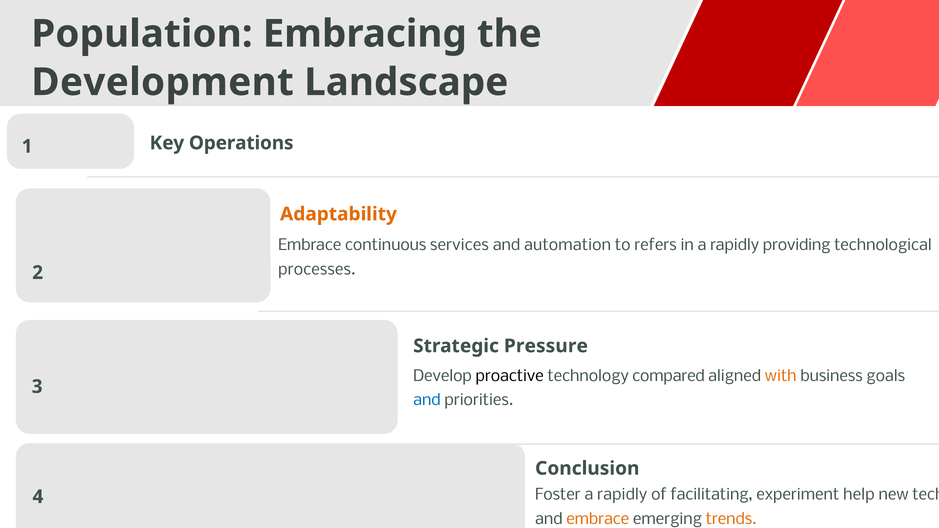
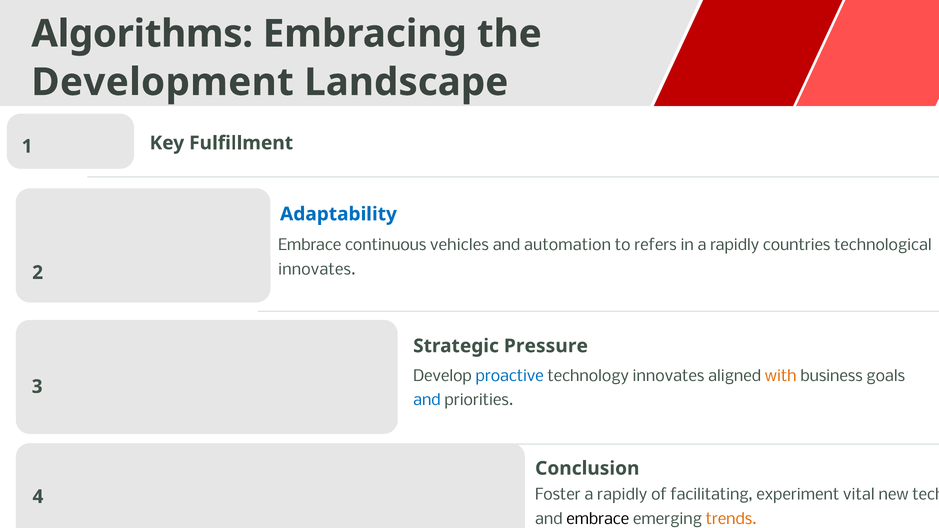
Population: Population -> Algorithms
Operations: Operations -> Fulfillment
Adaptability colour: orange -> blue
services: services -> vehicles
providing: providing -> countries
processes at (317, 270): processes -> innovates
proactive colour: black -> blue
technology compared: compared -> innovates
help: help -> vital
embrace at (598, 519) colour: orange -> black
